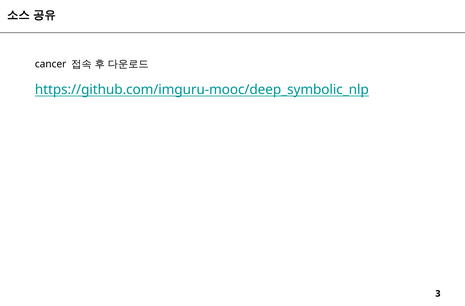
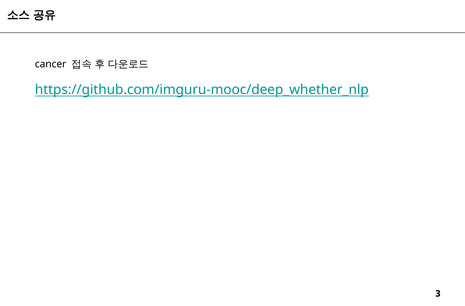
https://github.com/imguru-mooc/deep_symbolic_nlp: https://github.com/imguru-mooc/deep_symbolic_nlp -> https://github.com/imguru-mooc/deep_whether_nlp
